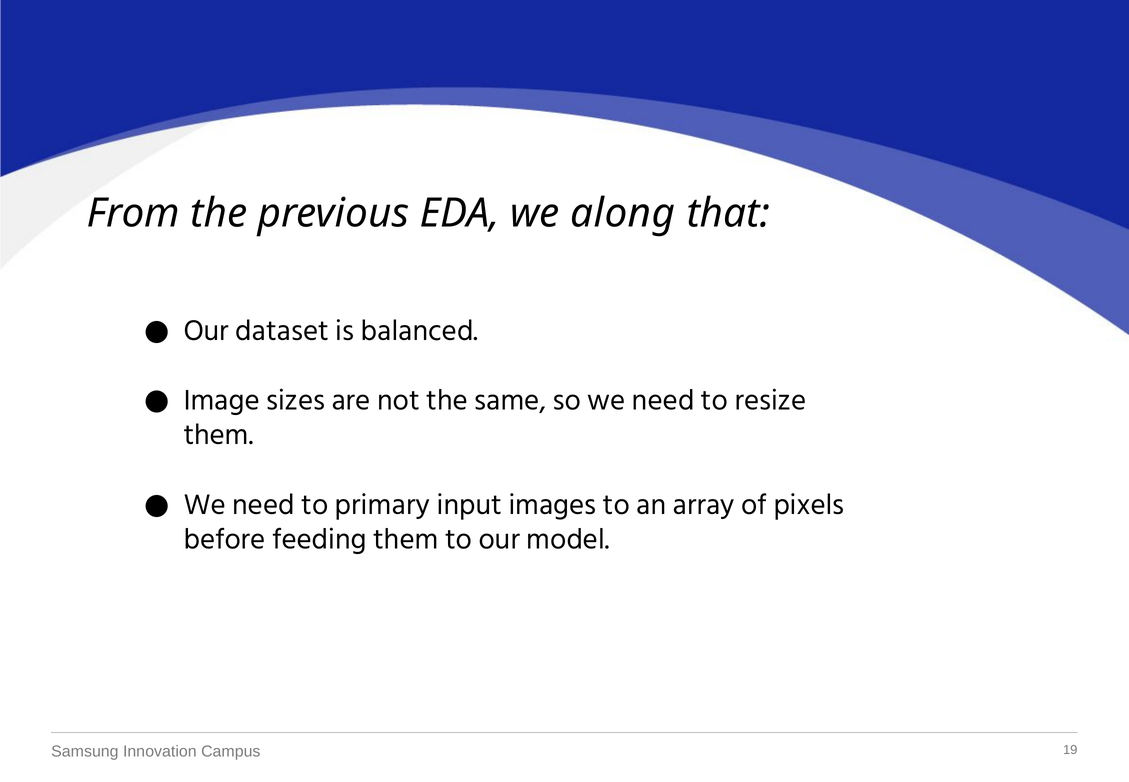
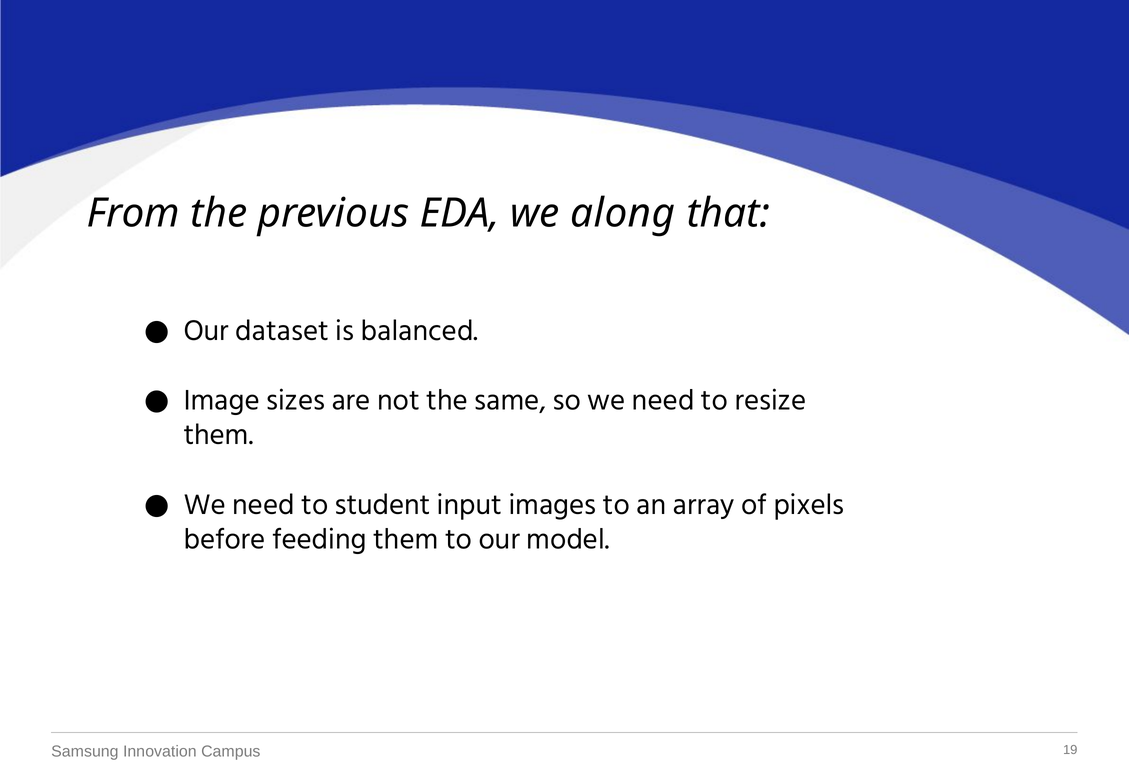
primary: primary -> student
